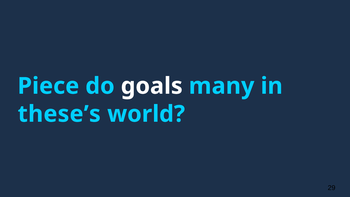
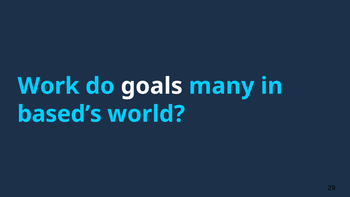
Piece: Piece -> Work
these’s: these’s -> based’s
